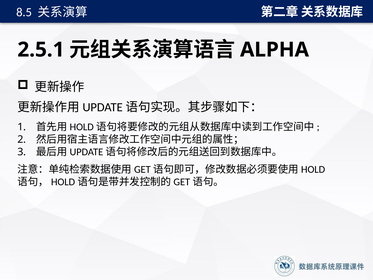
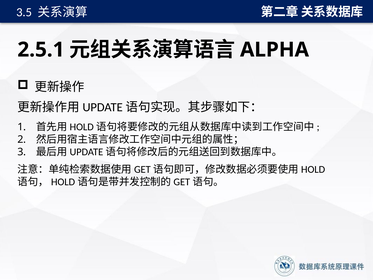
8.5: 8.5 -> 3.5
